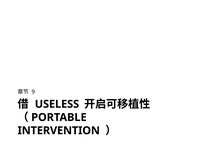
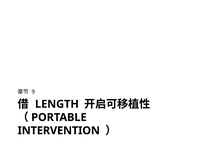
USELESS: USELESS -> LENGTH
